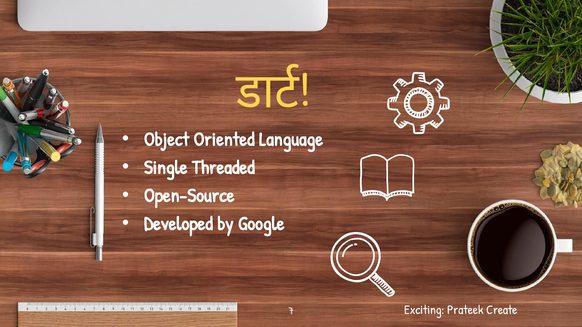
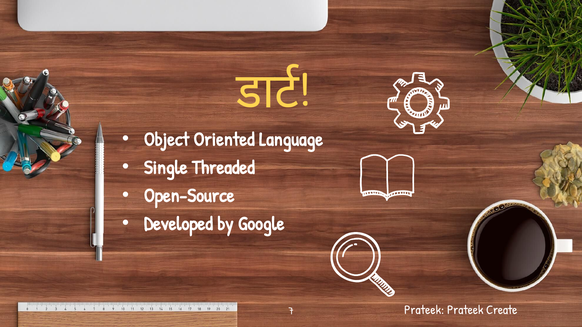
7 Exciting: Exciting -> Prateek
